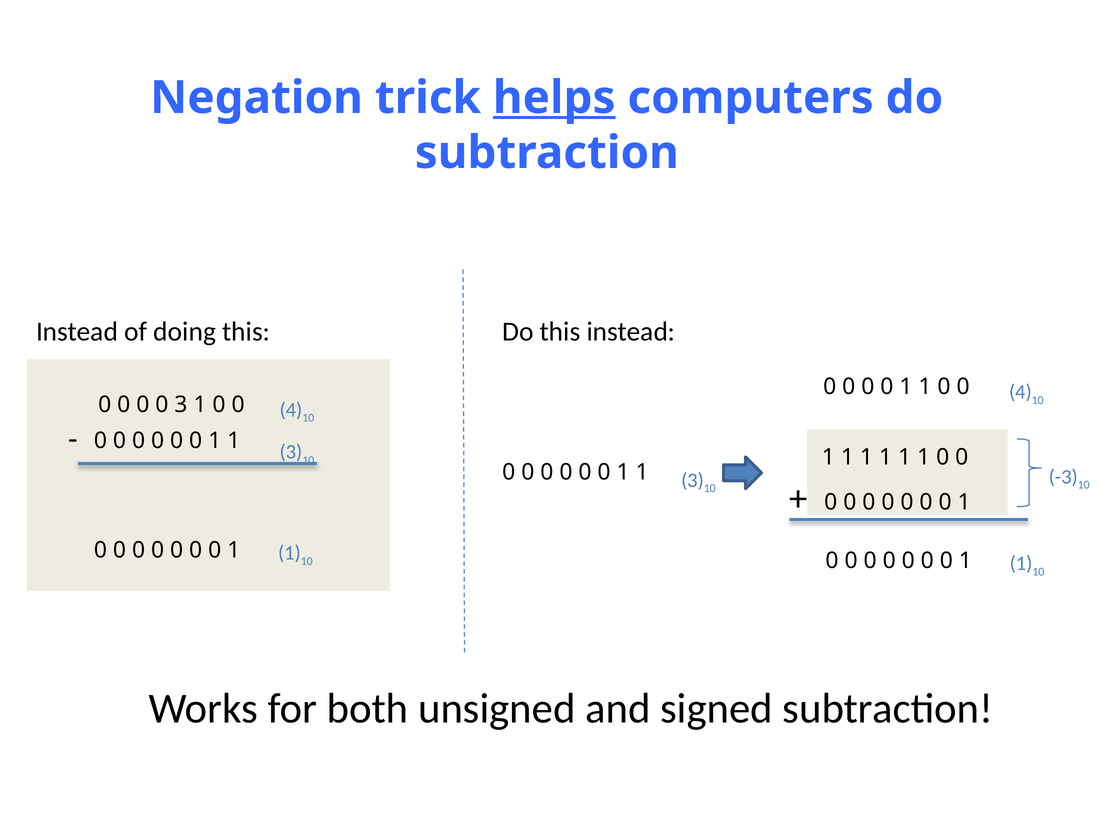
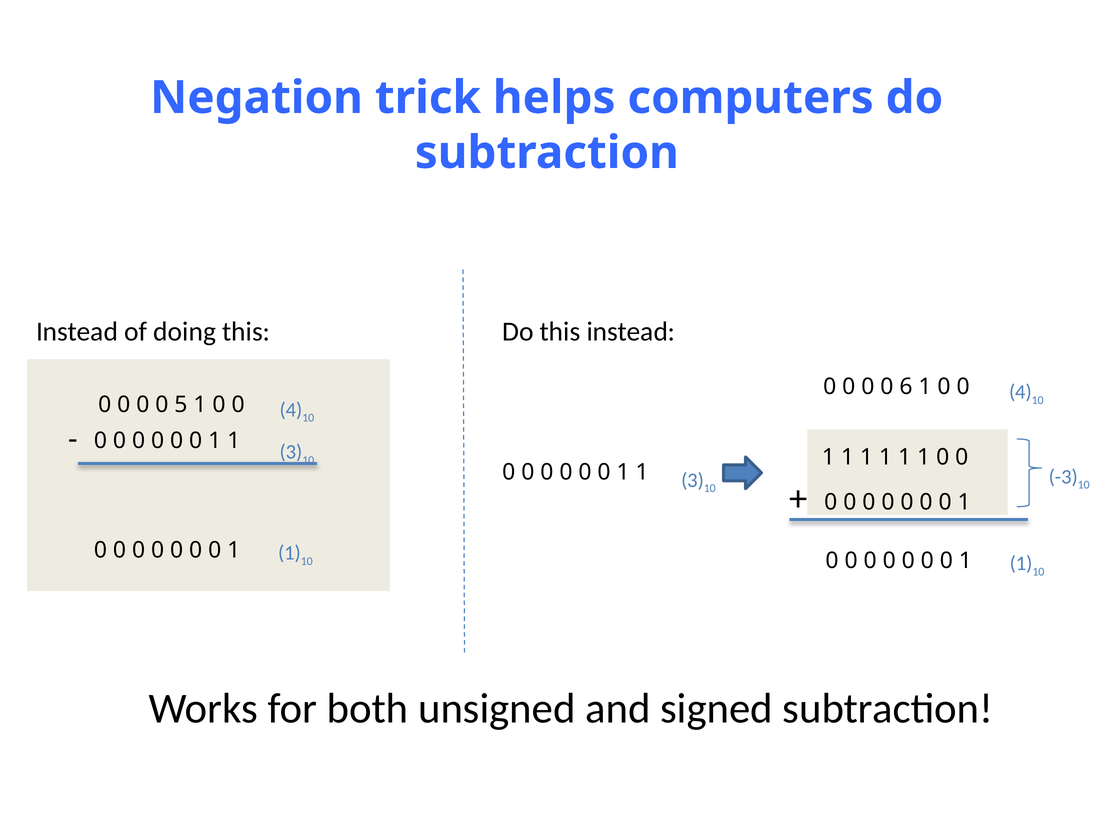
helps underline: present -> none
1 at (906, 387): 1 -> 6
0 3: 3 -> 5
